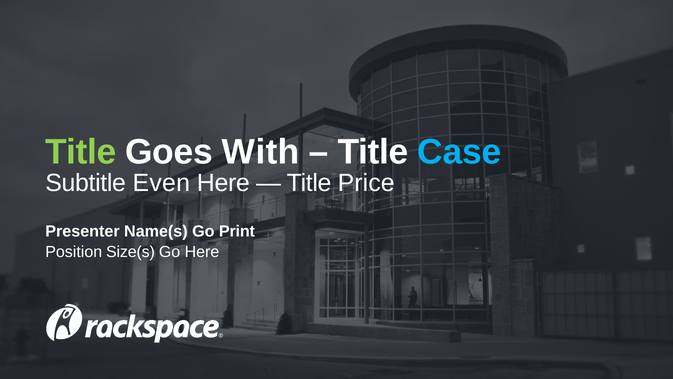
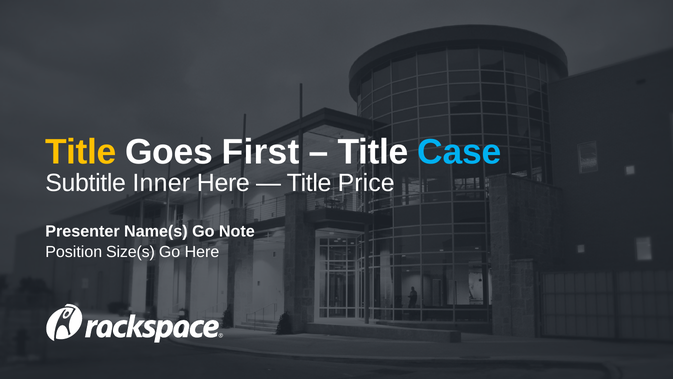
Title at (81, 152) colour: light green -> yellow
With: With -> First
Even: Even -> Inner
Print: Print -> Note
